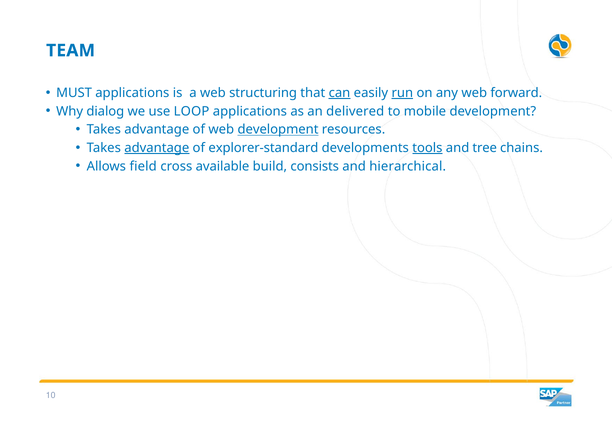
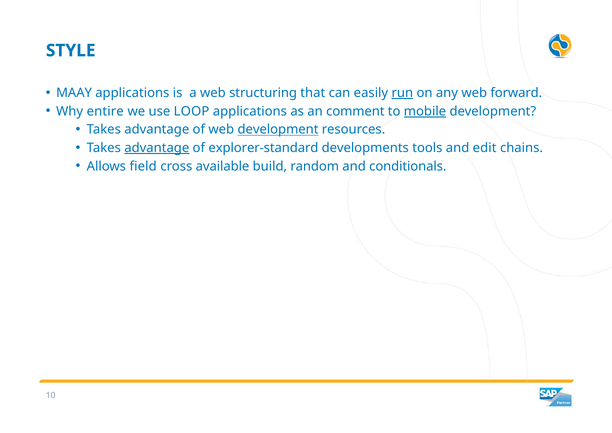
TEAM: TEAM -> STYLE
MUST: MUST -> MAAY
can underline: present -> none
dialog: dialog -> entire
delivered: delivered -> comment
mobile underline: none -> present
tools underline: present -> none
tree: tree -> edit
consists: consists -> random
hierarchical: hierarchical -> conditionals
